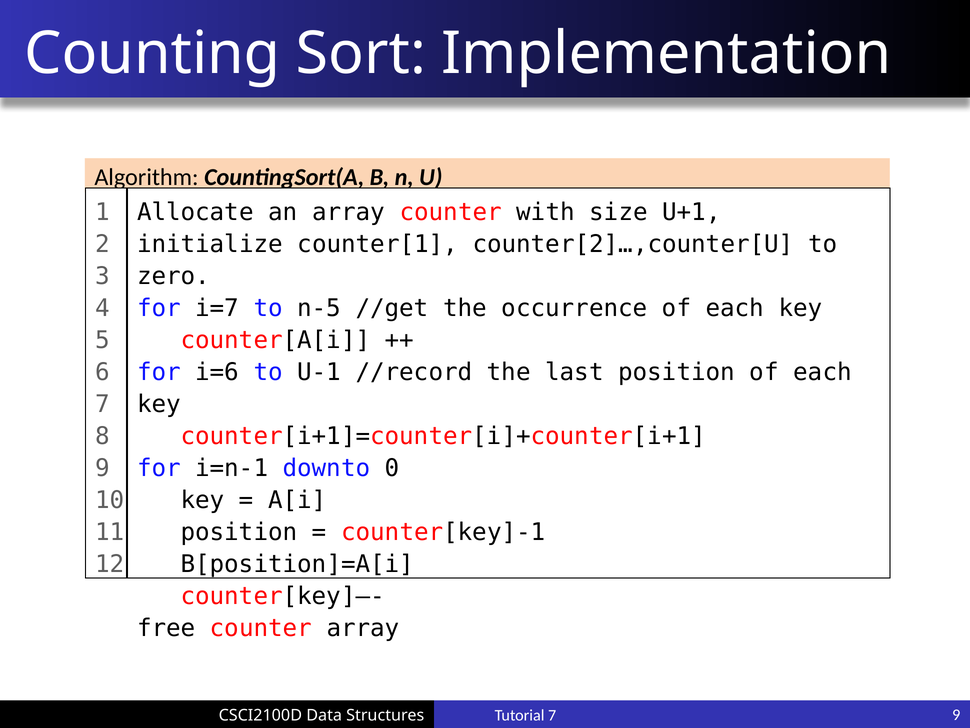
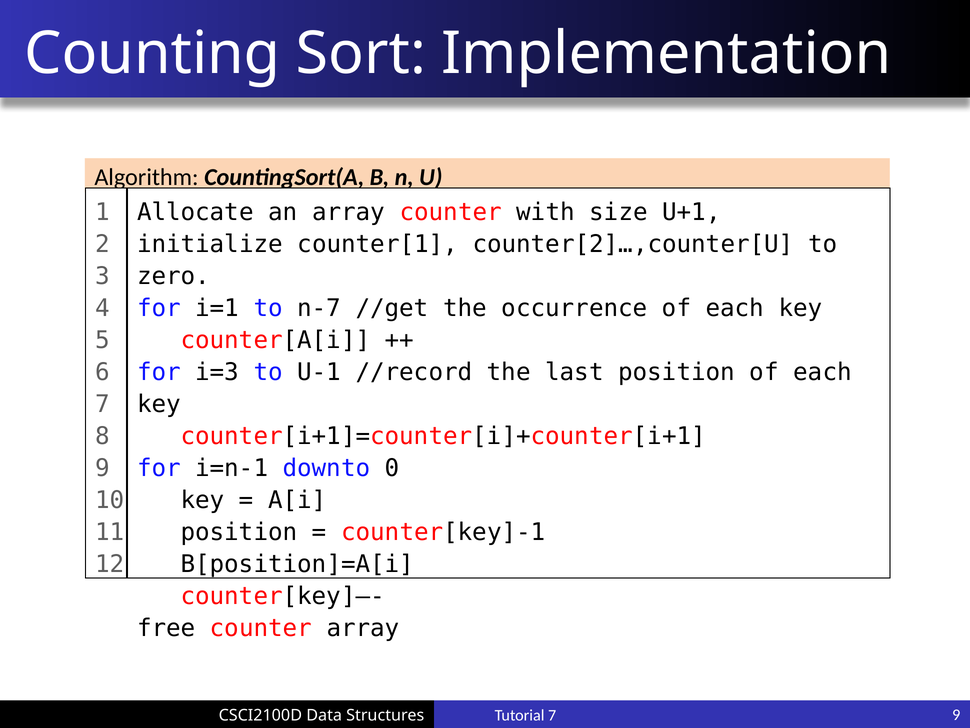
i=7: i=7 -> i=1
n-5: n-5 -> n-7
i=6: i=6 -> i=3
